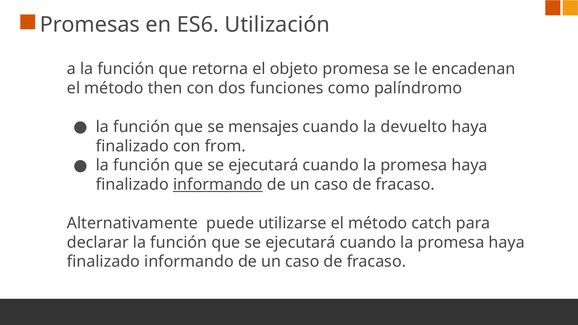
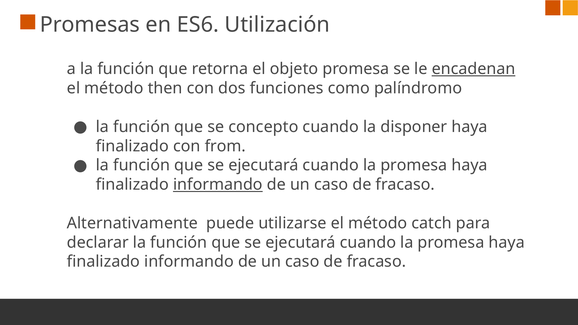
encadenan underline: none -> present
mensajes: mensajes -> concepto
devuelto: devuelto -> disponer
